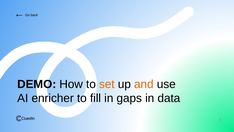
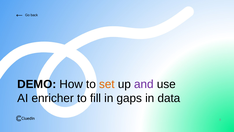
and colour: orange -> purple
